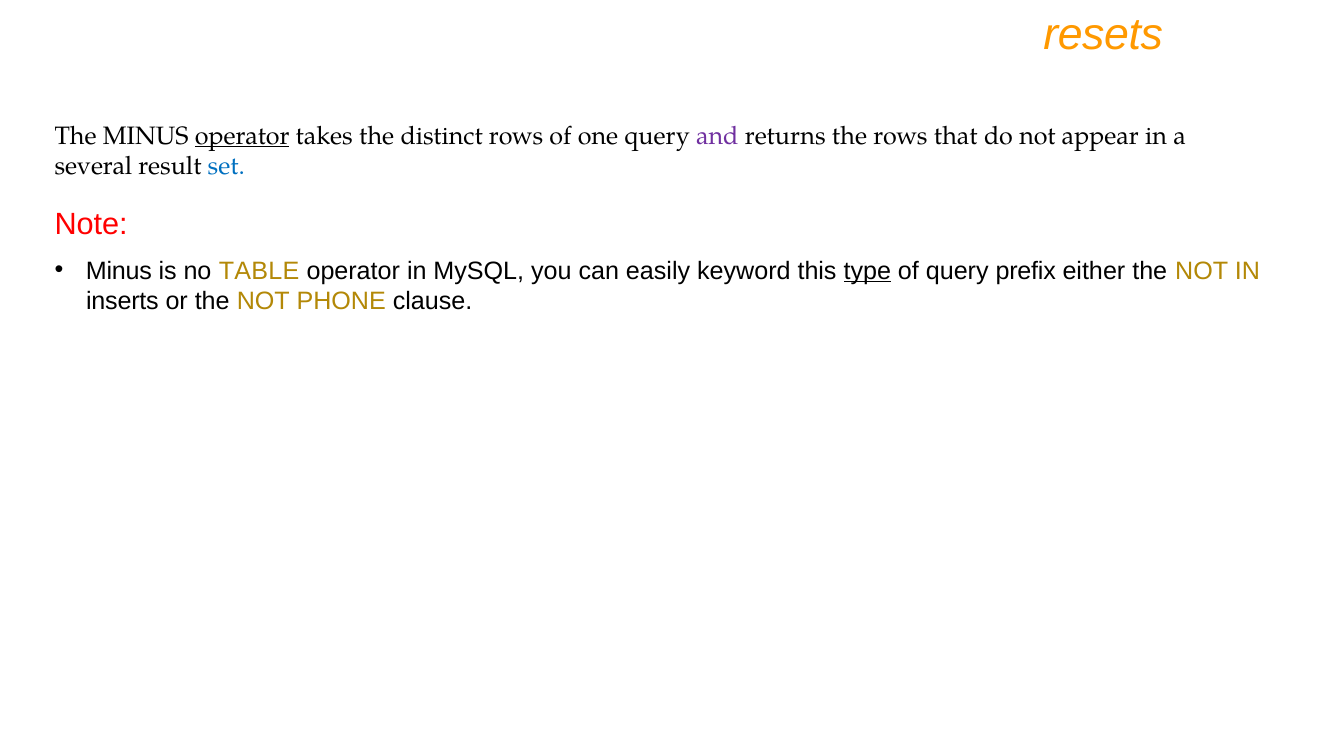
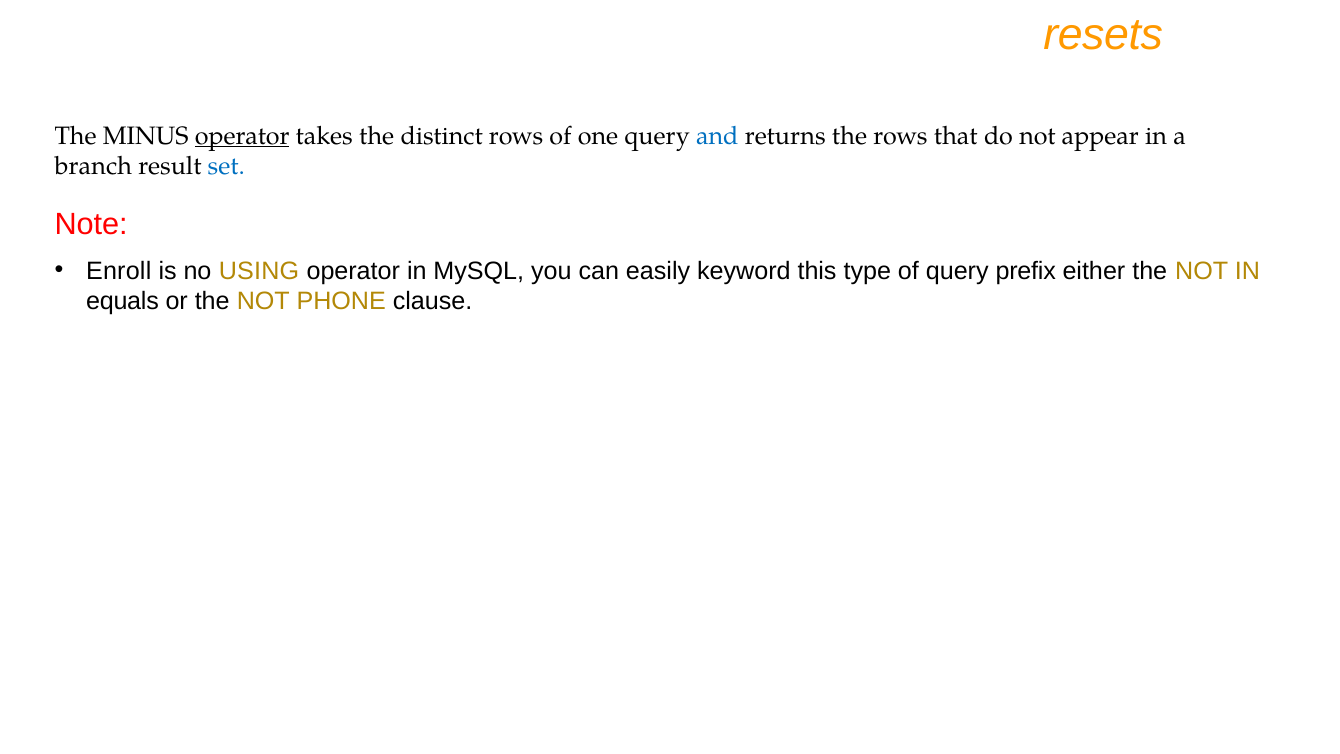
and colour: purple -> blue
several: several -> branch
Minus at (119, 271): Minus -> Enroll
TABLE: TABLE -> USING
type underline: present -> none
inserts: inserts -> equals
